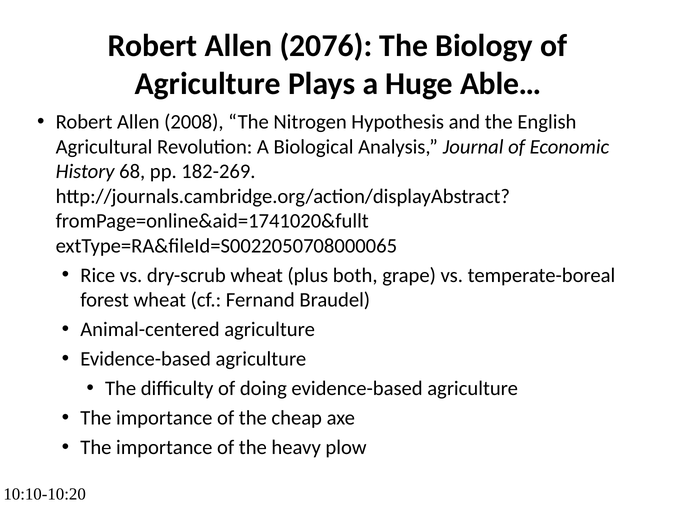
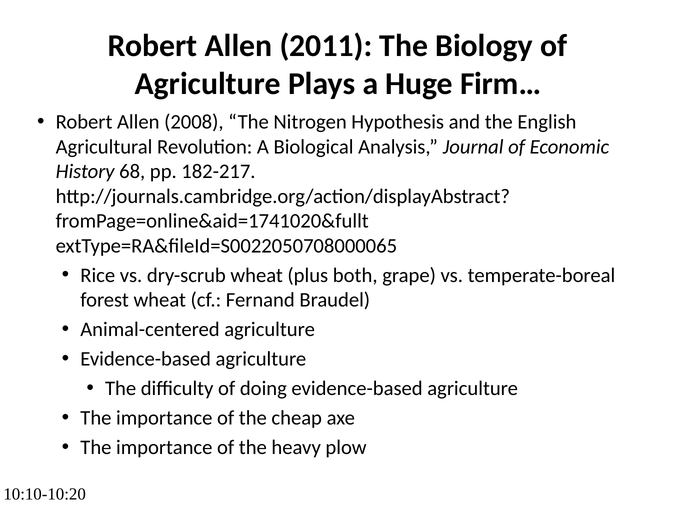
2076: 2076 -> 2011
Able…: Able… -> Firm…
182-269: 182-269 -> 182-217
